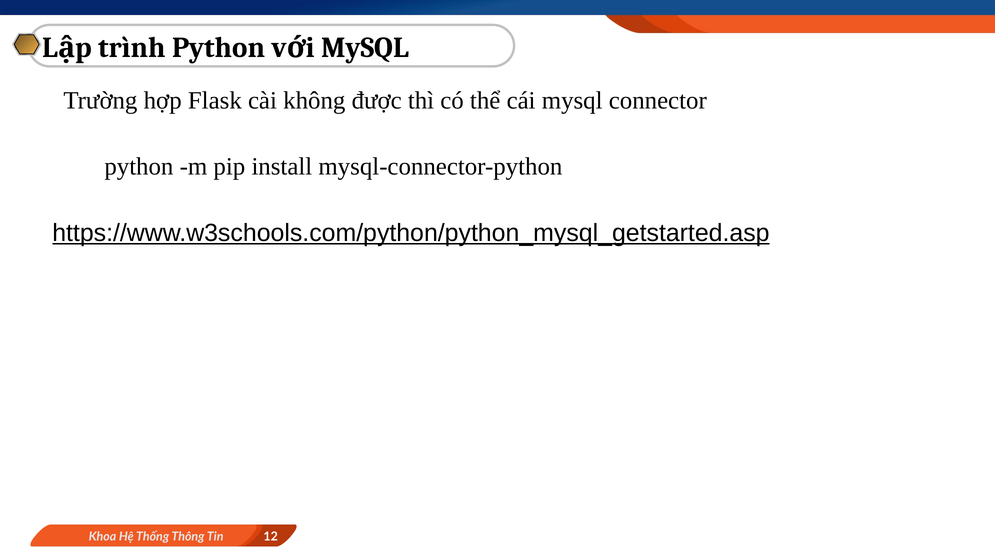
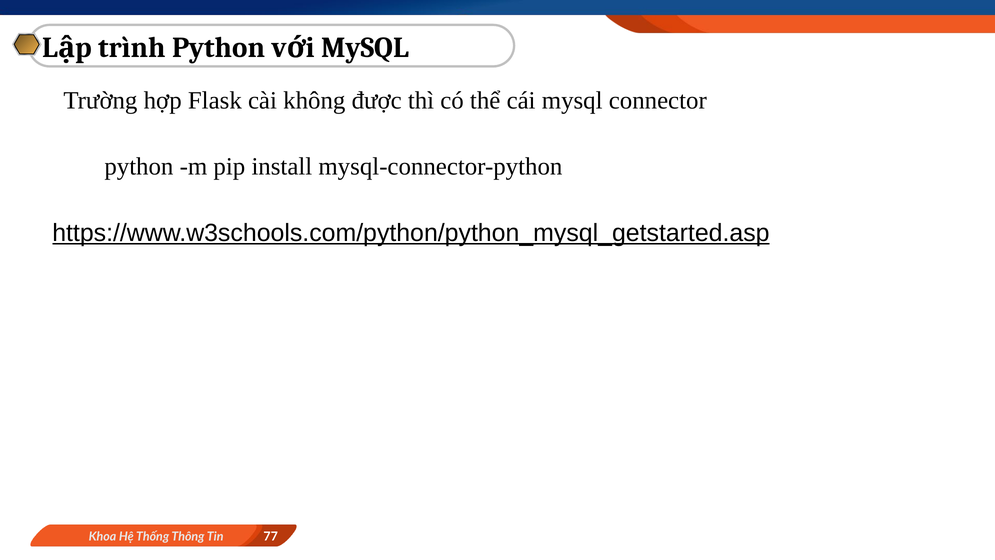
12: 12 -> 77
